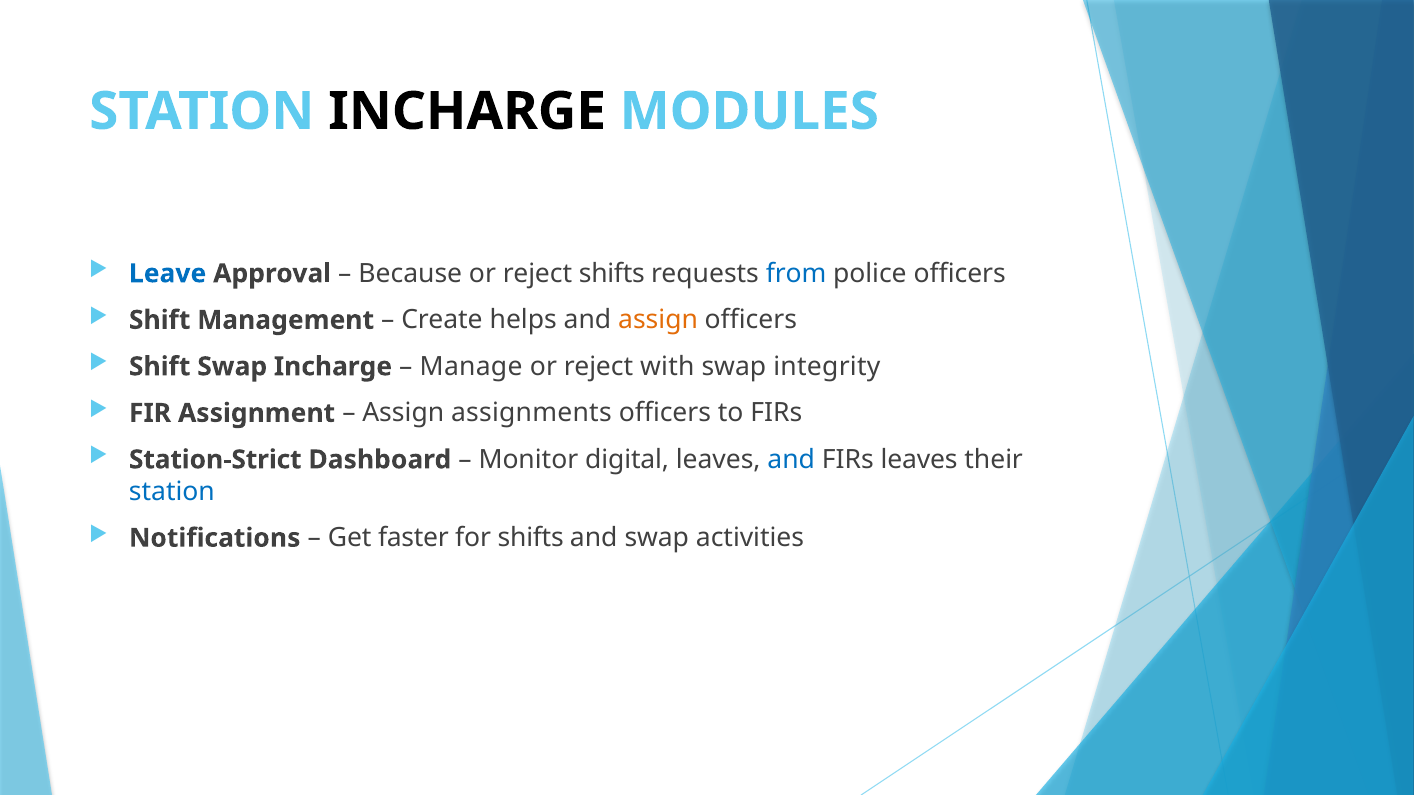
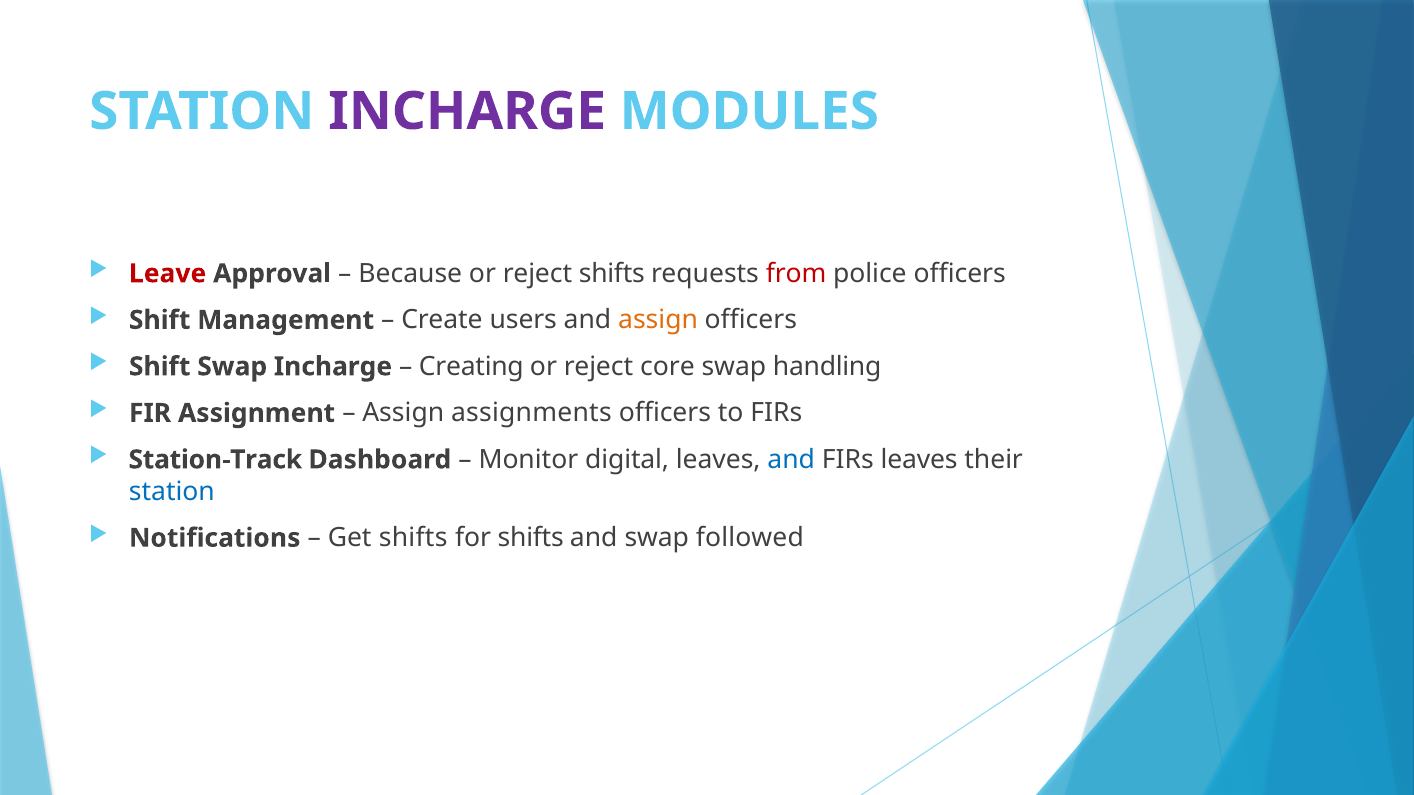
INCHARGE at (467, 112) colour: black -> purple
Leave colour: blue -> red
from colour: blue -> red
helps: helps -> users
Manage: Manage -> Creating
with: with -> core
integrity: integrity -> handling
Station-Strict: Station-Strict -> Station-Track
Get faster: faster -> shifts
activities: activities -> followed
